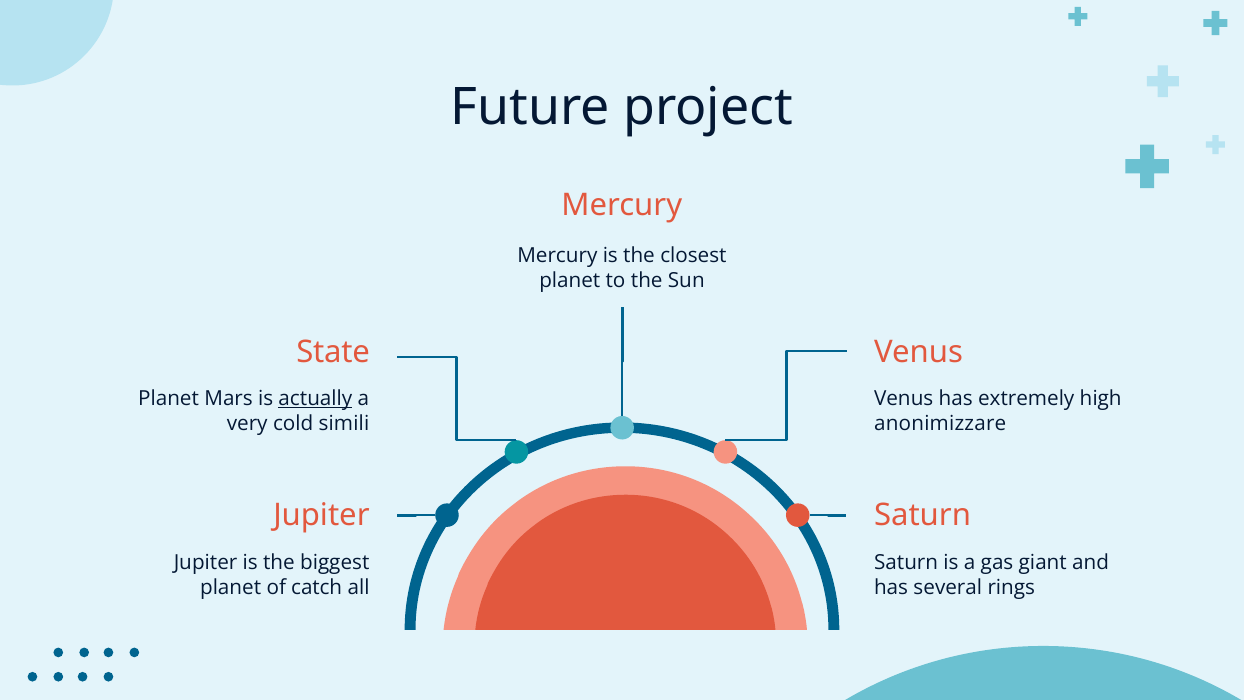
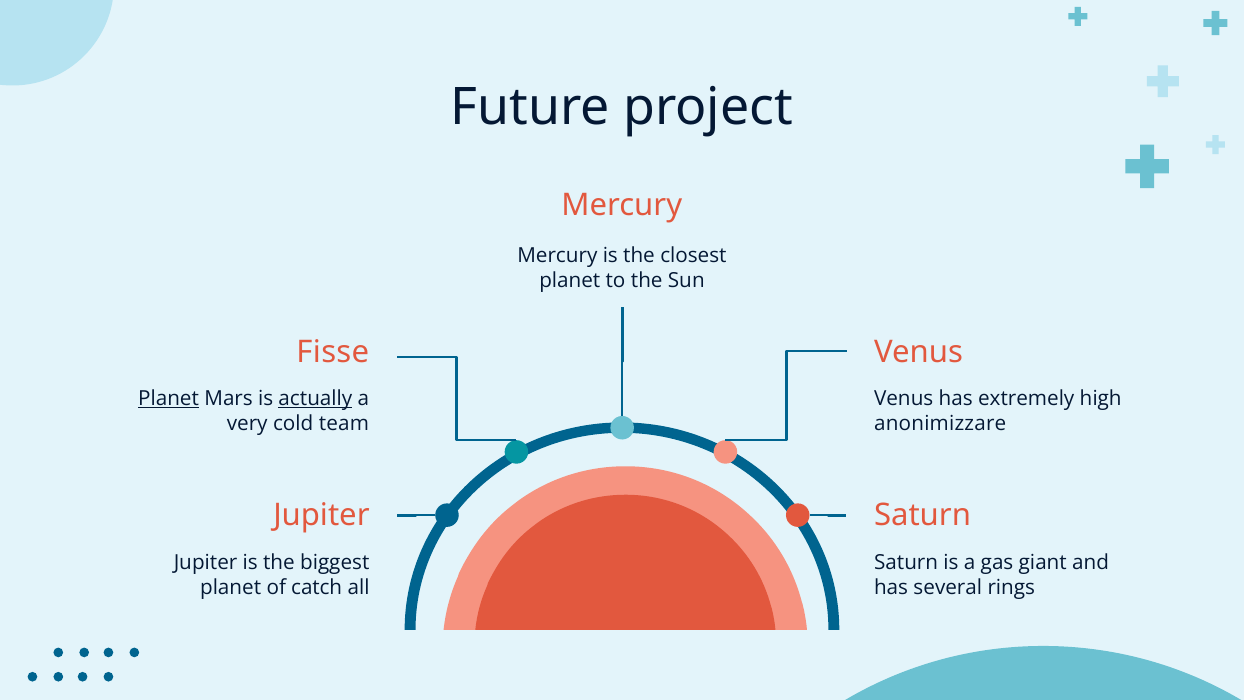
State: State -> Fisse
Planet at (169, 399) underline: none -> present
simili: simili -> team
